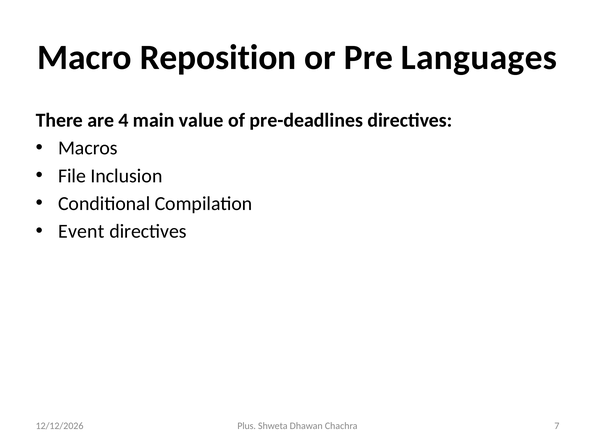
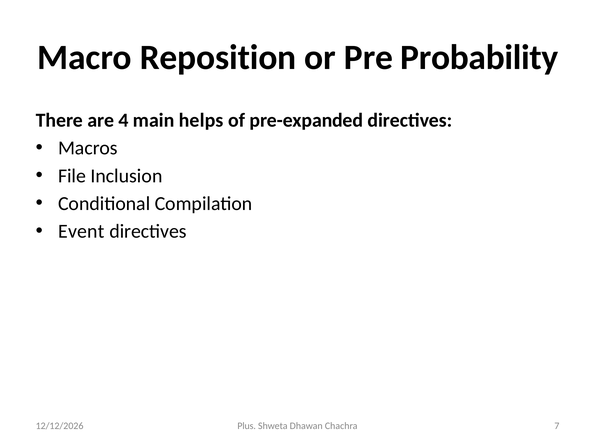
Languages: Languages -> Probability
value: value -> helps
pre-deadlines: pre-deadlines -> pre-expanded
